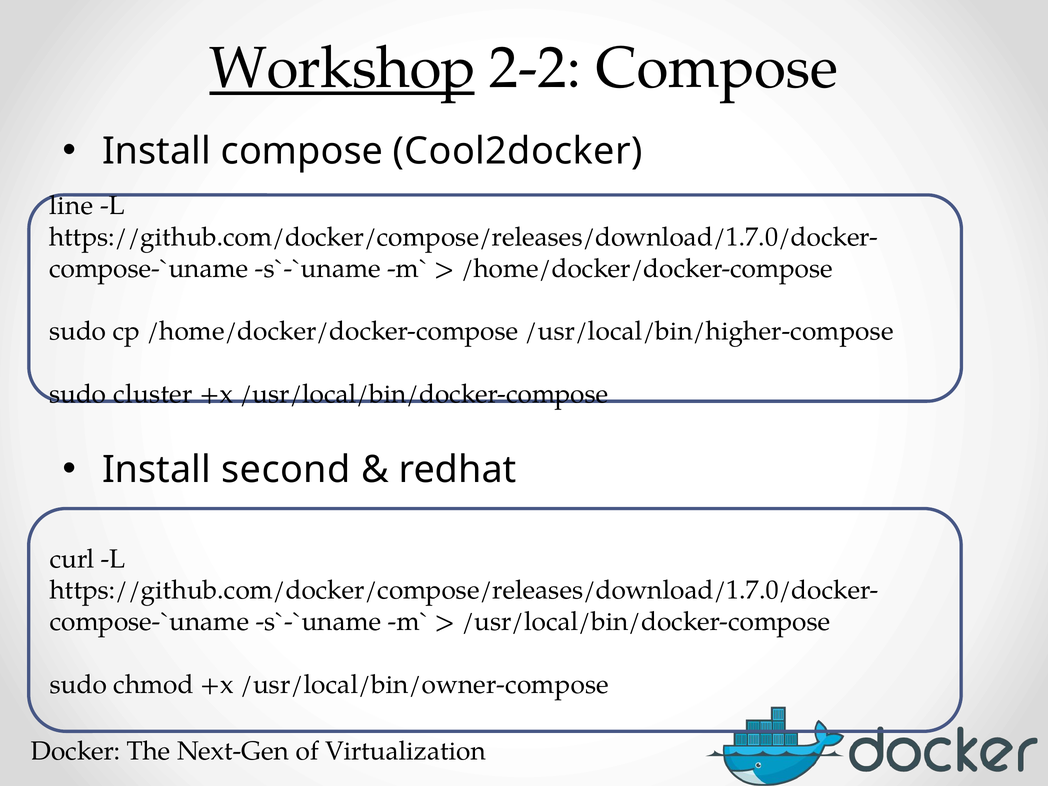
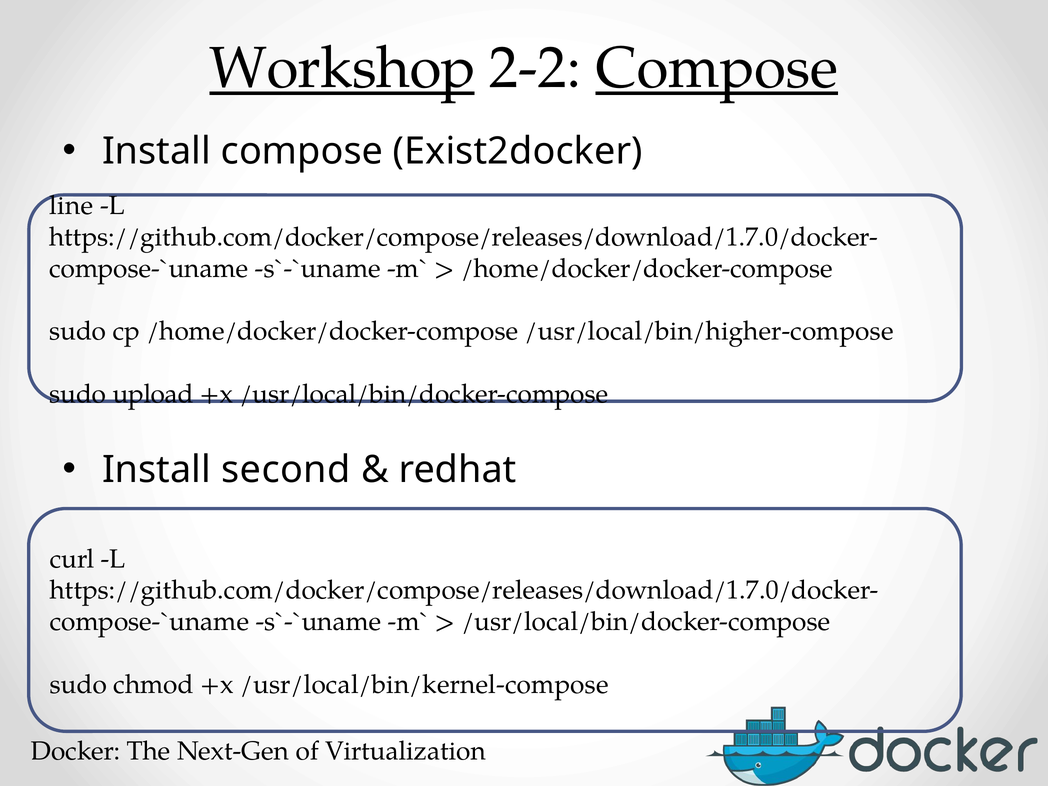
Compose at (717, 68) underline: none -> present
Cool2docker: Cool2docker -> Exist2docker
cluster: cluster -> upload
/usr/local/bin/owner-compose: /usr/local/bin/owner-compose -> /usr/local/bin/kernel-compose
